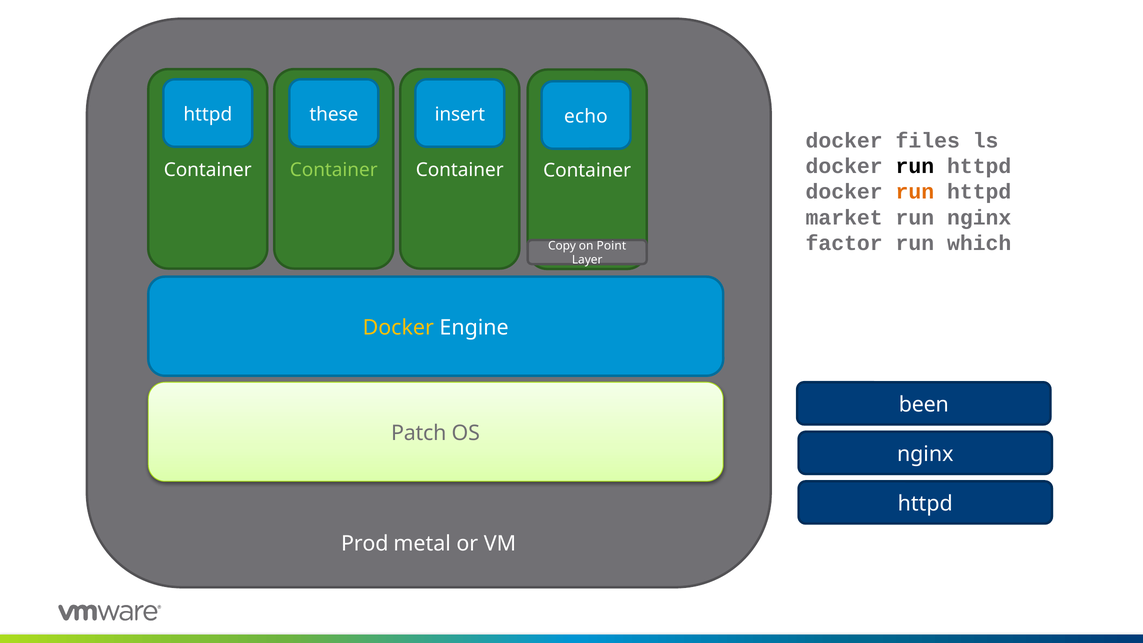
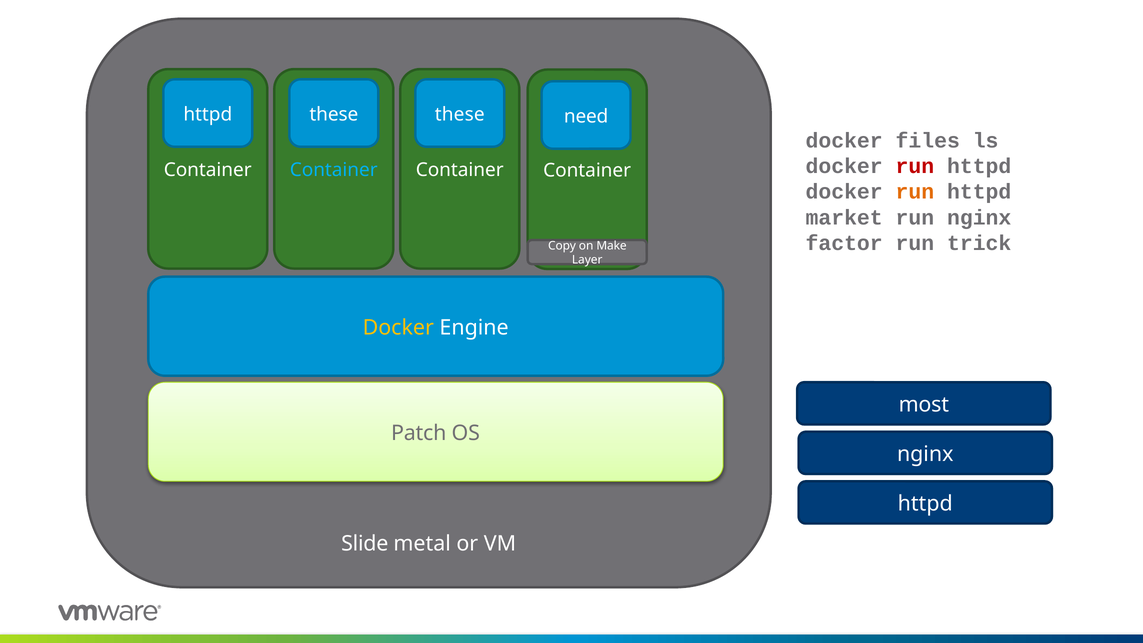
httpd insert: insert -> these
echo: echo -> need
run at (915, 166) colour: black -> red
Container at (334, 170) colour: light green -> light blue
which: which -> trick
Point: Point -> Make
been: been -> most
Prod: Prod -> Slide
